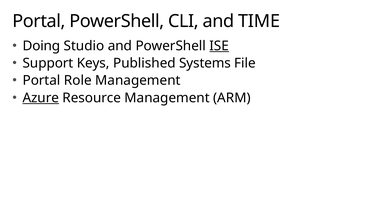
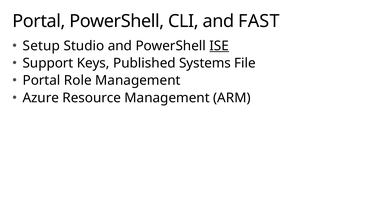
TIME: TIME -> FAST
Doing: Doing -> Setup
Azure underline: present -> none
